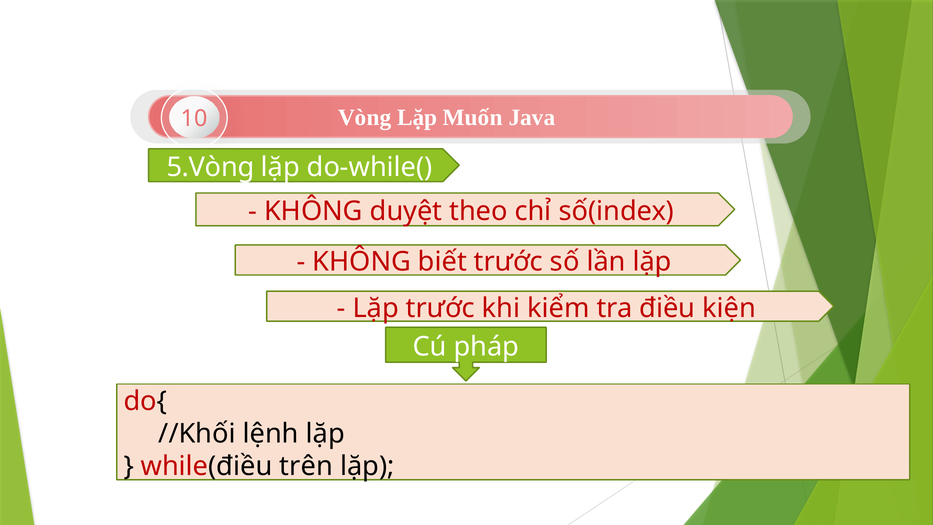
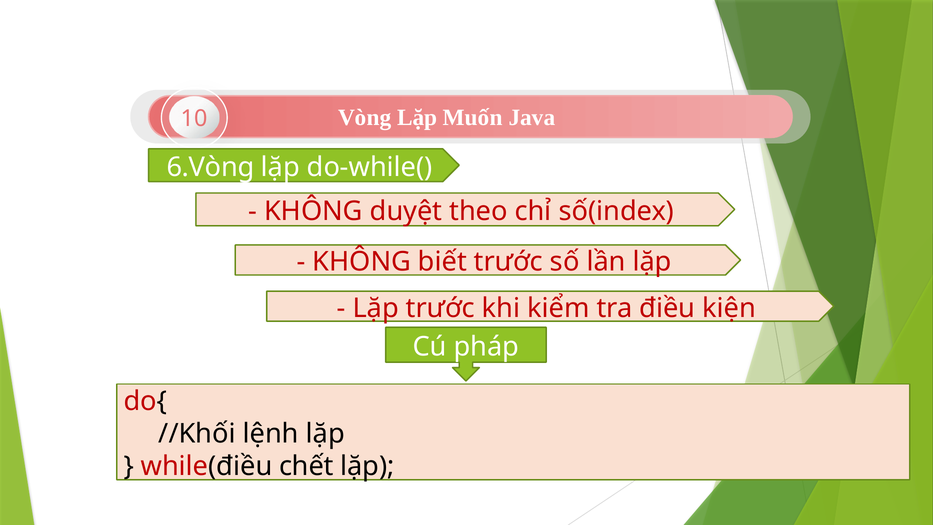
5.Vòng: 5.Vòng -> 6.Vòng
trên: trên -> chết
